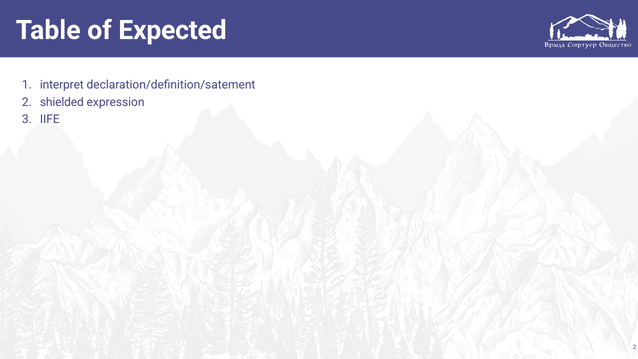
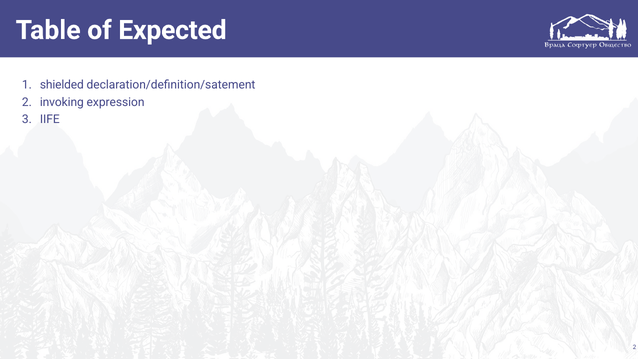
interpret: interpret -> shielded
shielded: shielded -> invoking
